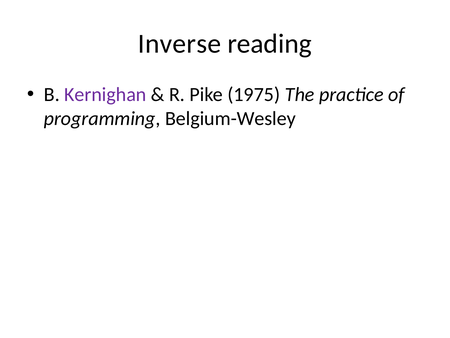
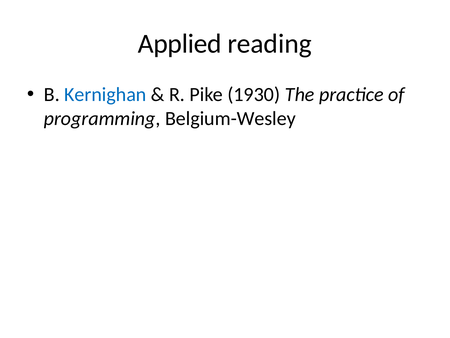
Inverse: Inverse -> Applied
Kernighan colour: purple -> blue
1975: 1975 -> 1930
